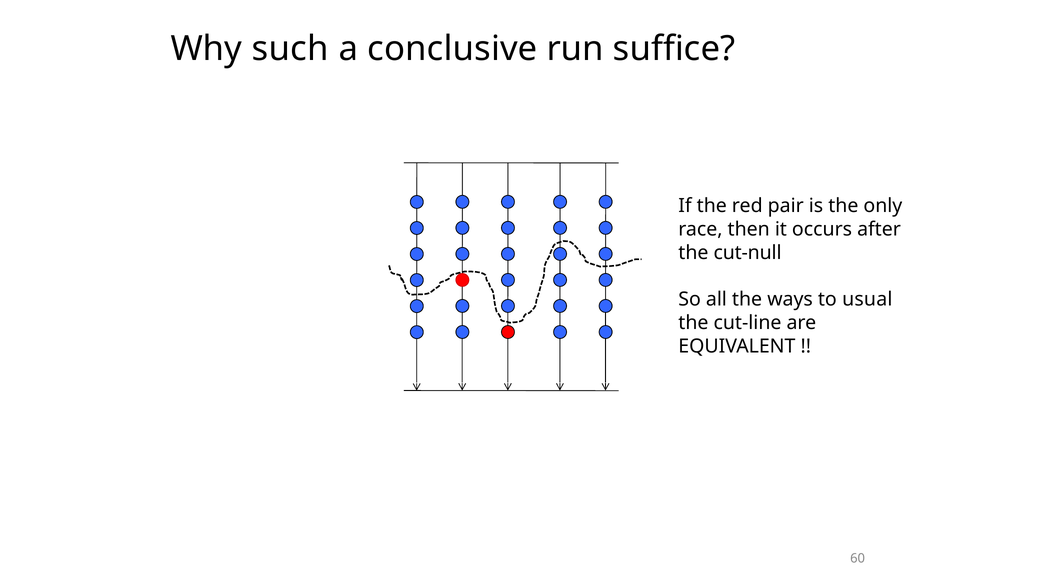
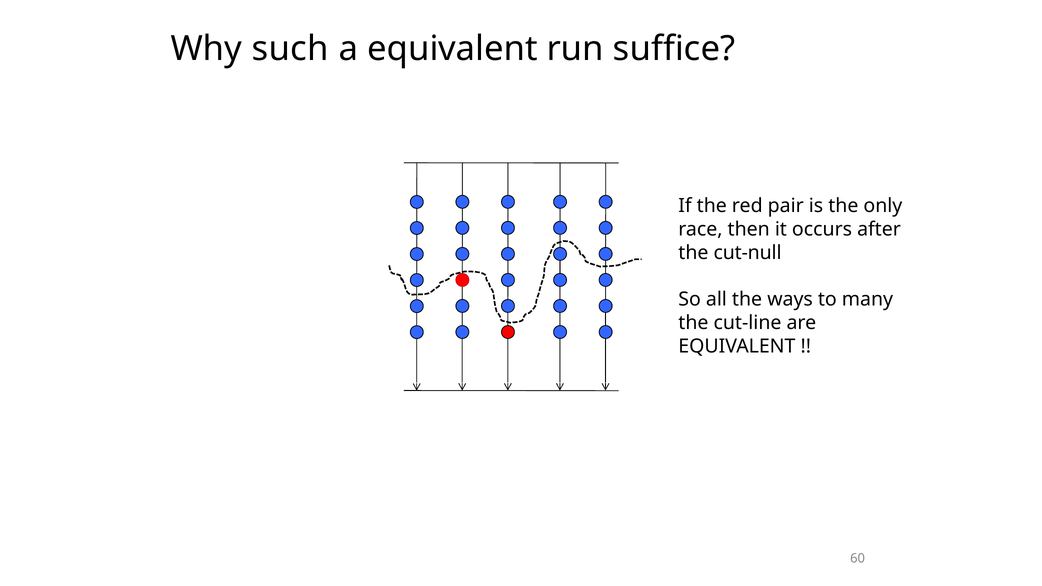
a conclusive: conclusive -> equivalent
usual: usual -> many
